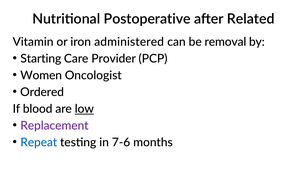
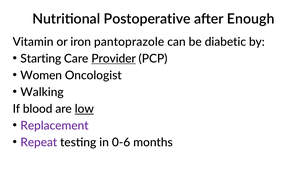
Related: Related -> Enough
administered: administered -> pantoprazole
removal: removal -> diabetic
Provider underline: none -> present
Ordered: Ordered -> Walking
Repeat colour: blue -> purple
7-6: 7-6 -> 0-6
